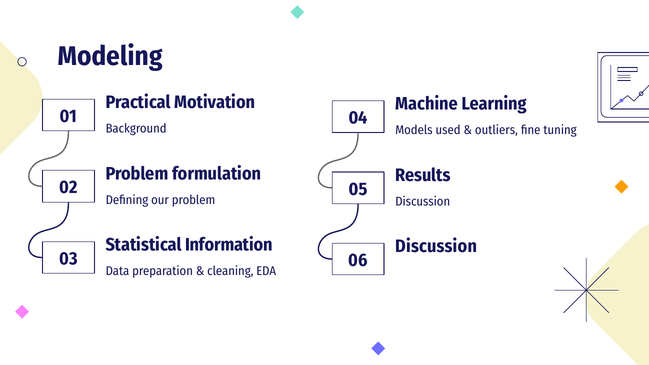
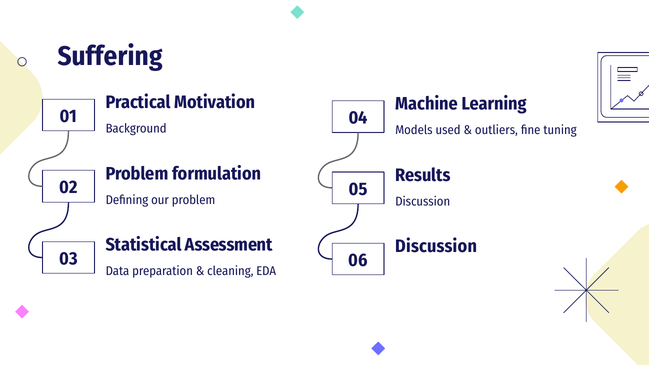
Modeling: Modeling -> Suffering
Information: Information -> Assessment
